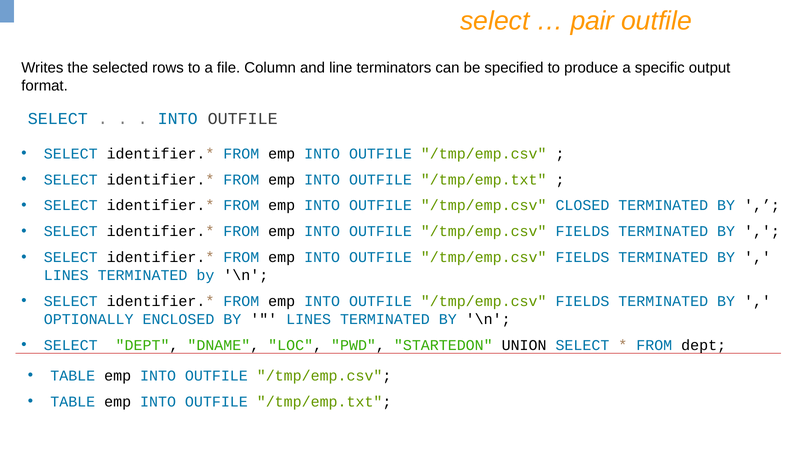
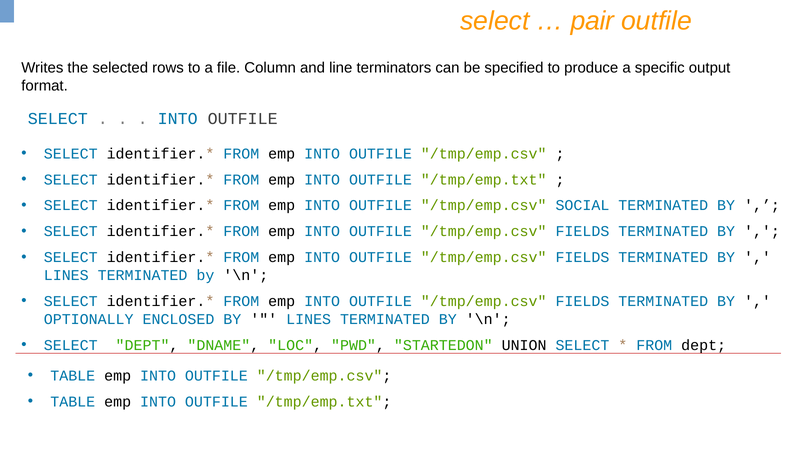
CLOSED: CLOSED -> SOCIAL
